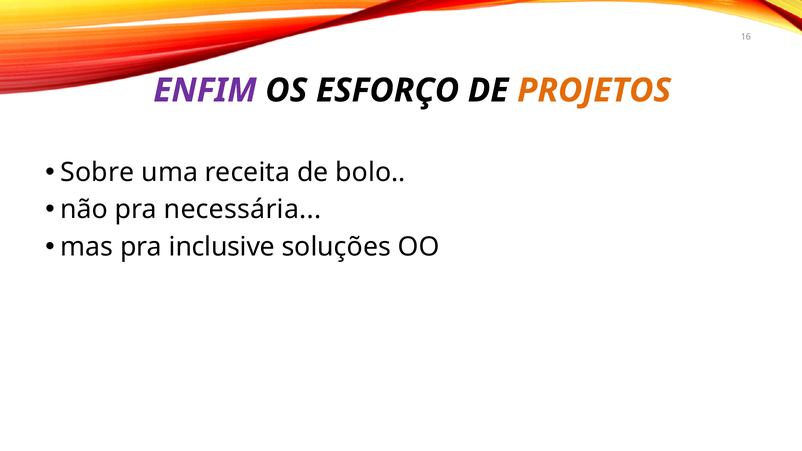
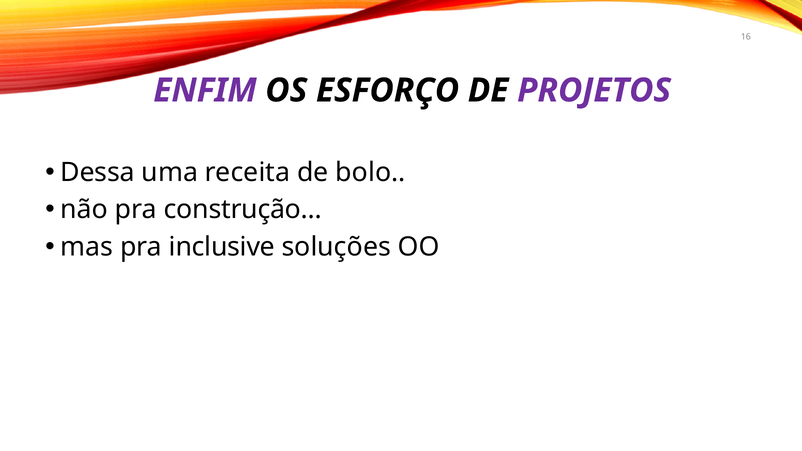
PROJETOS colour: orange -> purple
Sobre: Sobre -> Dessa
necessária: necessária -> construção
